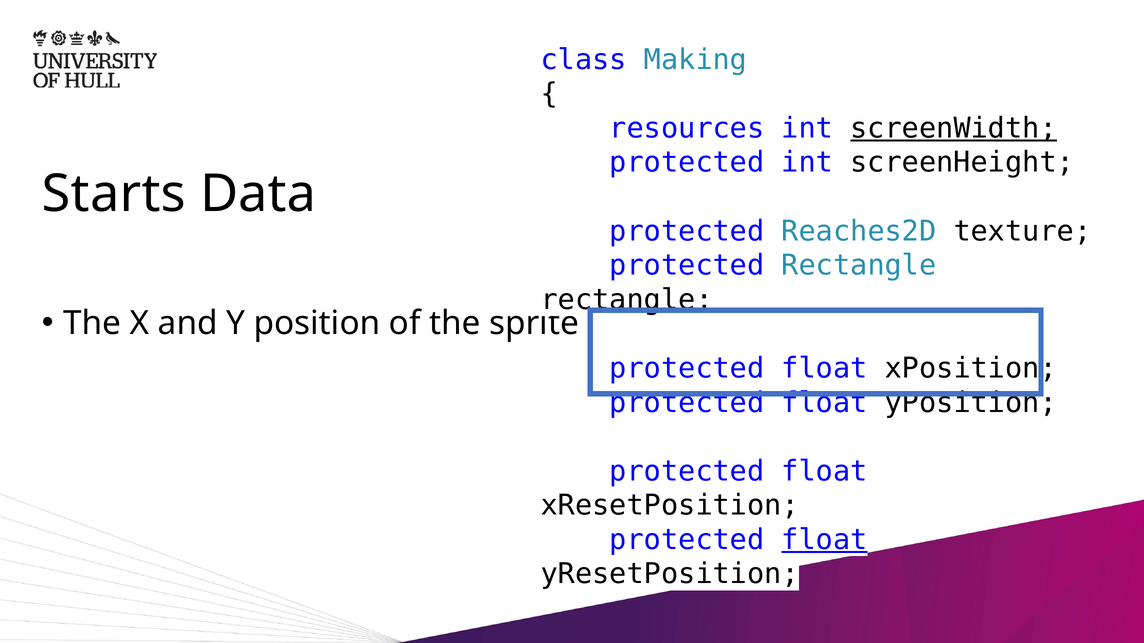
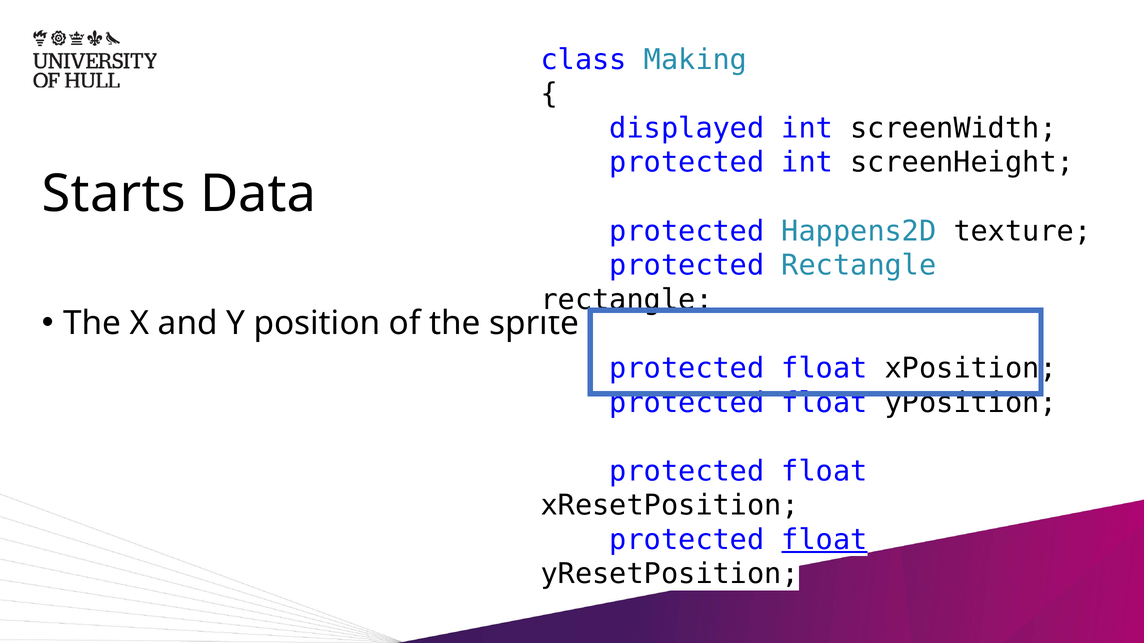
resources: resources -> displayed
screenWidth underline: present -> none
Reaches2D: Reaches2D -> Happens2D
